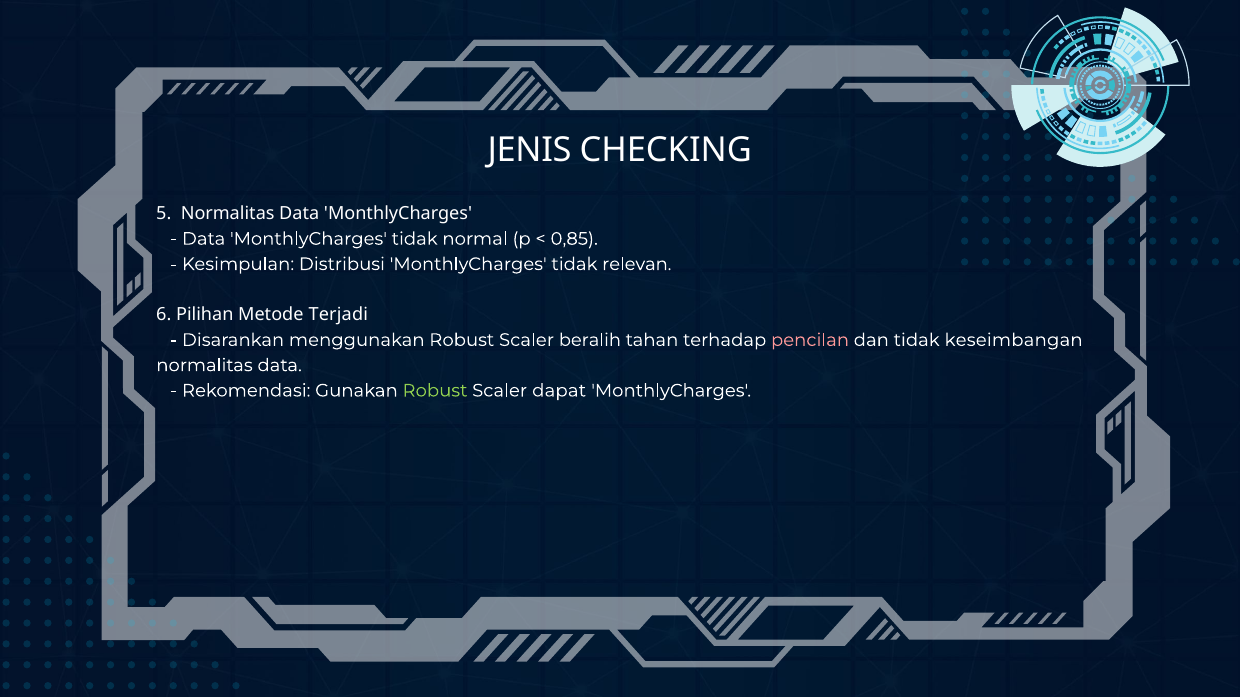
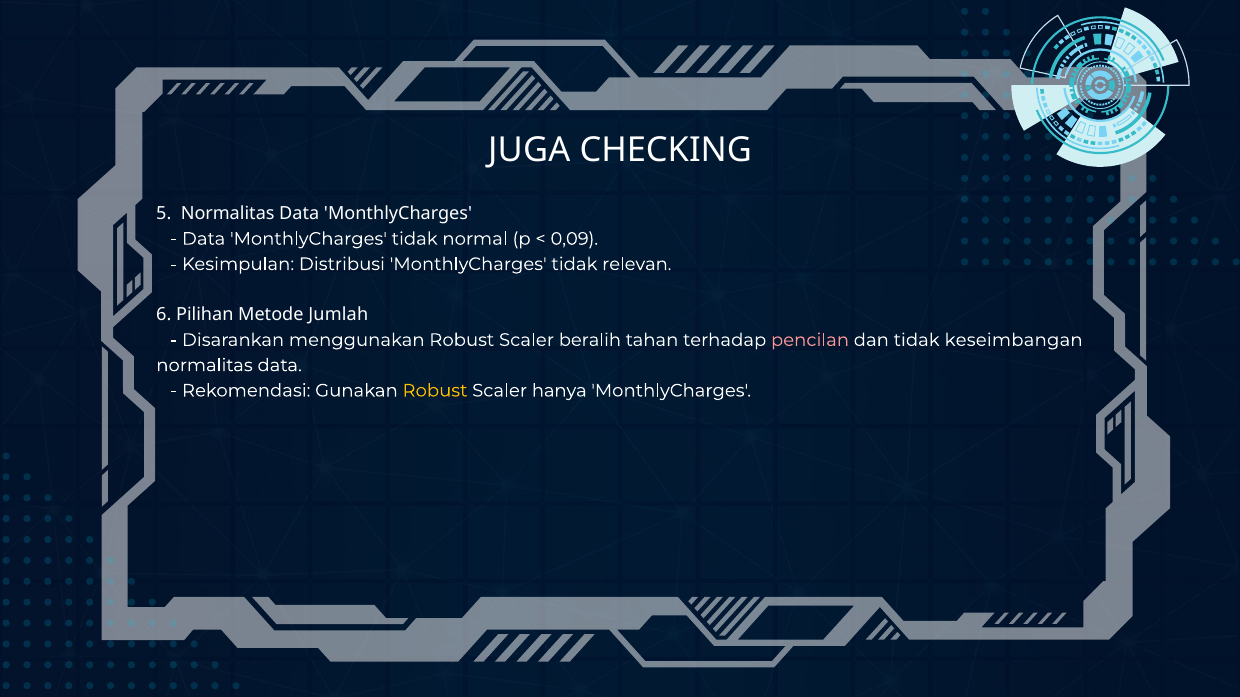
JENIS: JENIS -> JUGA
0,85: 0,85 -> 0,09
Terjadi: Terjadi -> Jumlah
Robust at (435, 391) colour: light green -> yellow
dapat: dapat -> hanya
